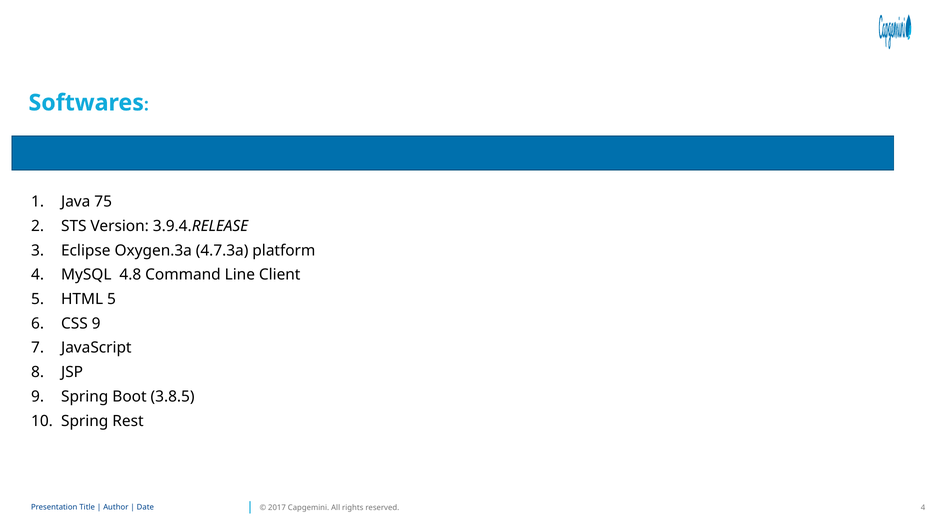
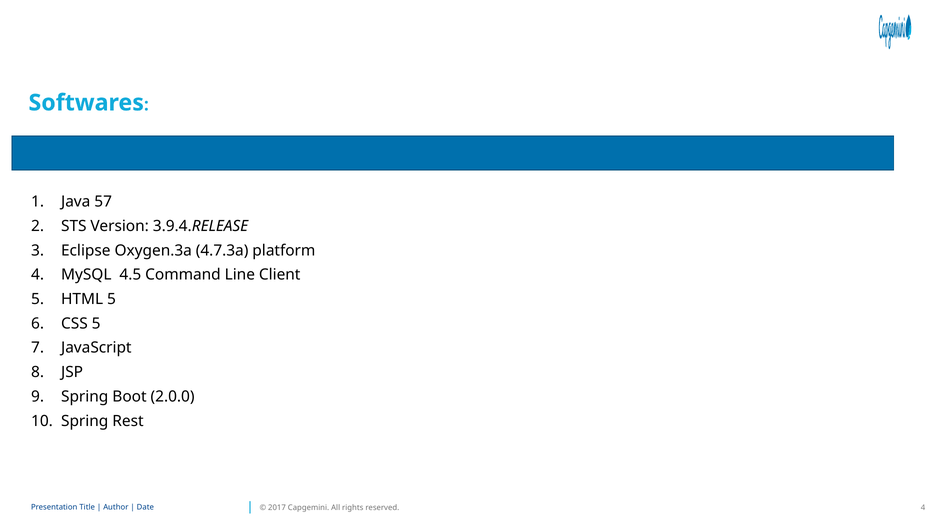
75: 75 -> 57
4.8: 4.8 -> 4.5
CSS 9: 9 -> 5
3.8.5: 3.8.5 -> 2.0.0
